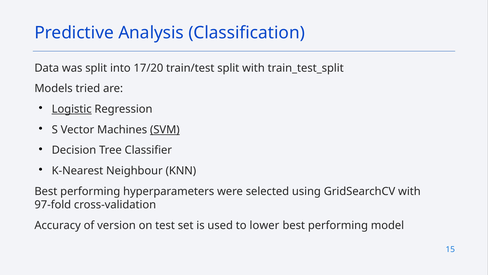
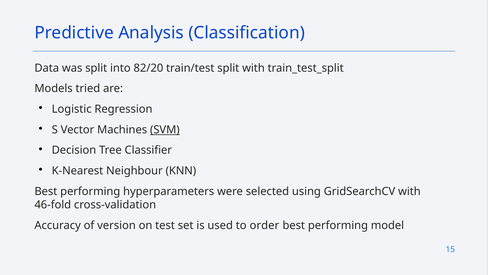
17/20: 17/20 -> 82/20
Logistic underline: present -> none
97-fold: 97-fold -> 46-fold
lower: lower -> order
